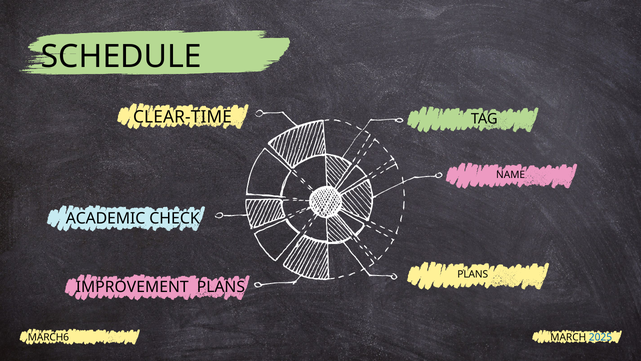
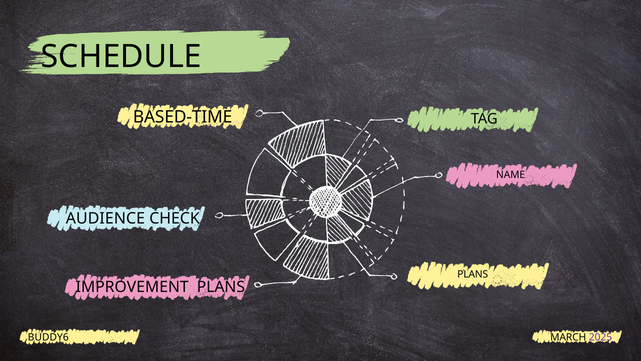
CLEAR-TIME: CLEAR-TIME -> BASED-TIME
ACADEMIC: ACADEMIC -> AUDIENCE
MARCH6: MARCH6 -> BUDDY6
2025 colour: blue -> purple
